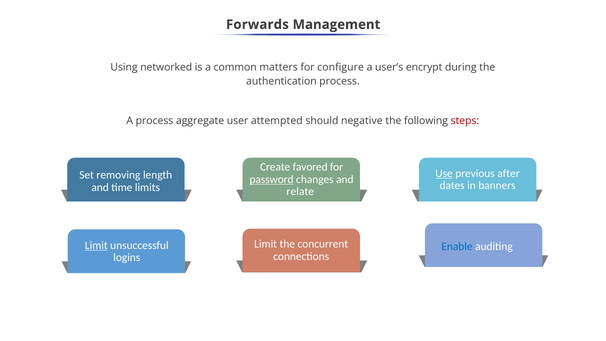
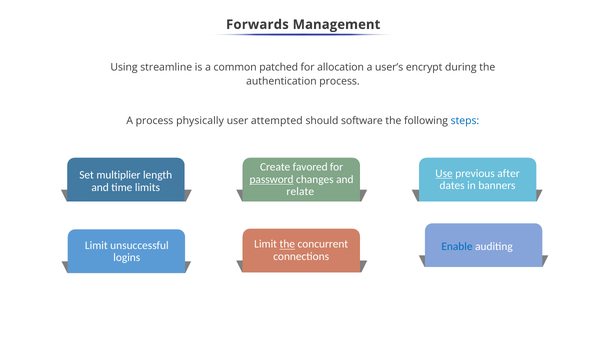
networked: networked -> streamline
matters: matters -> patched
configure: configure -> allocation
aggregate: aggregate -> physically
negative: negative -> software
steps colour: red -> blue
removing: removing -> multiplier
the at (287, 244) underline: none -> present
Limit at (96, 245) underline: present -> none
